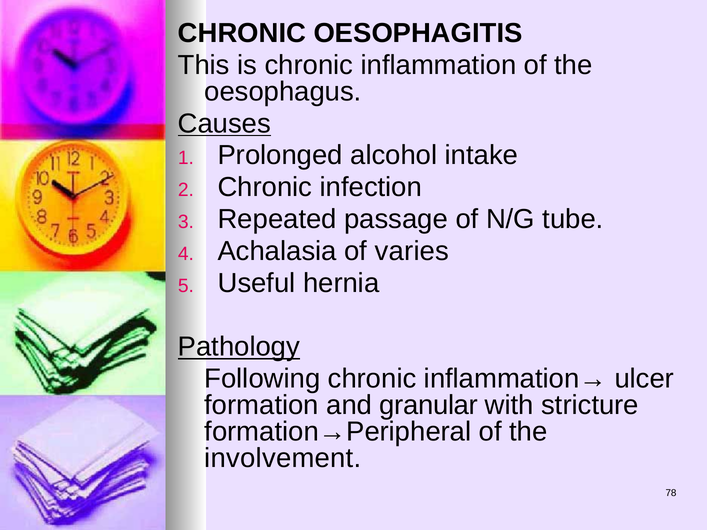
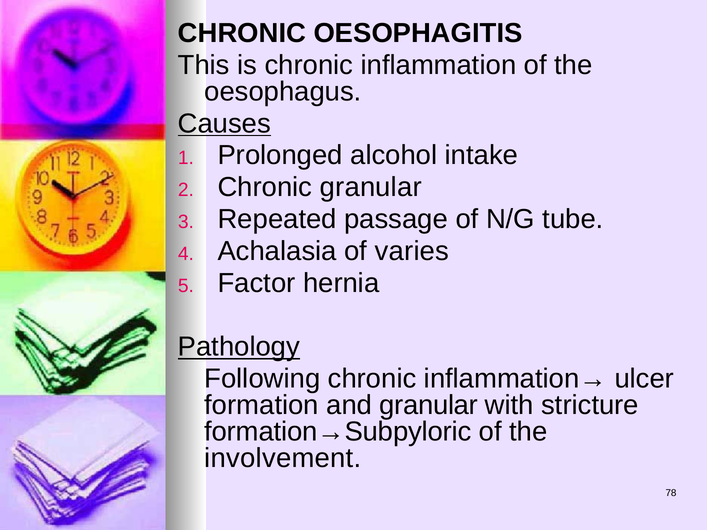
Chronic infection: infection -> granular
Useful: Useful -> Factor
formation→Peripheral: formation→Peripheral -> formation→Subpyloric
